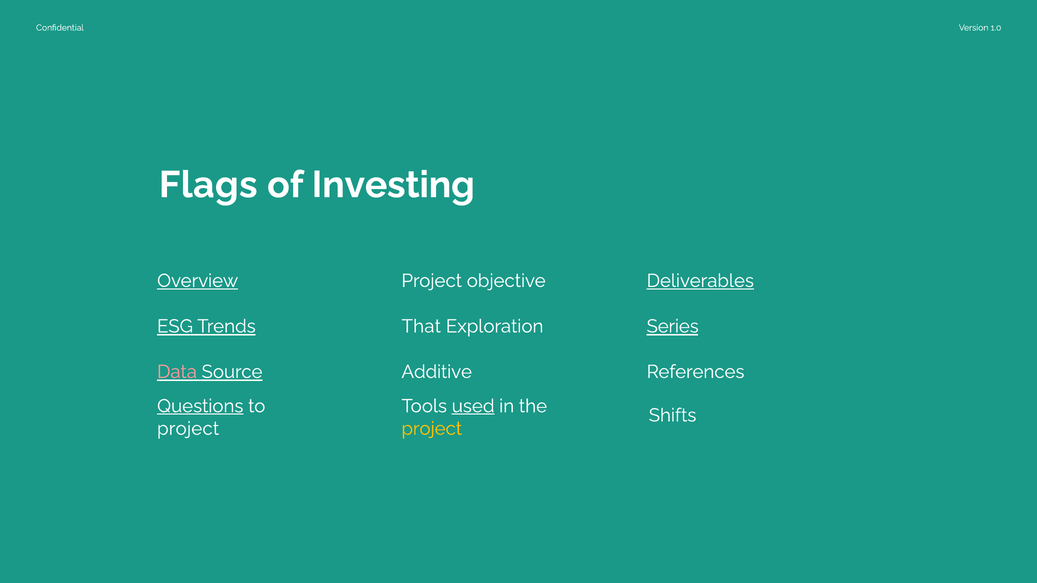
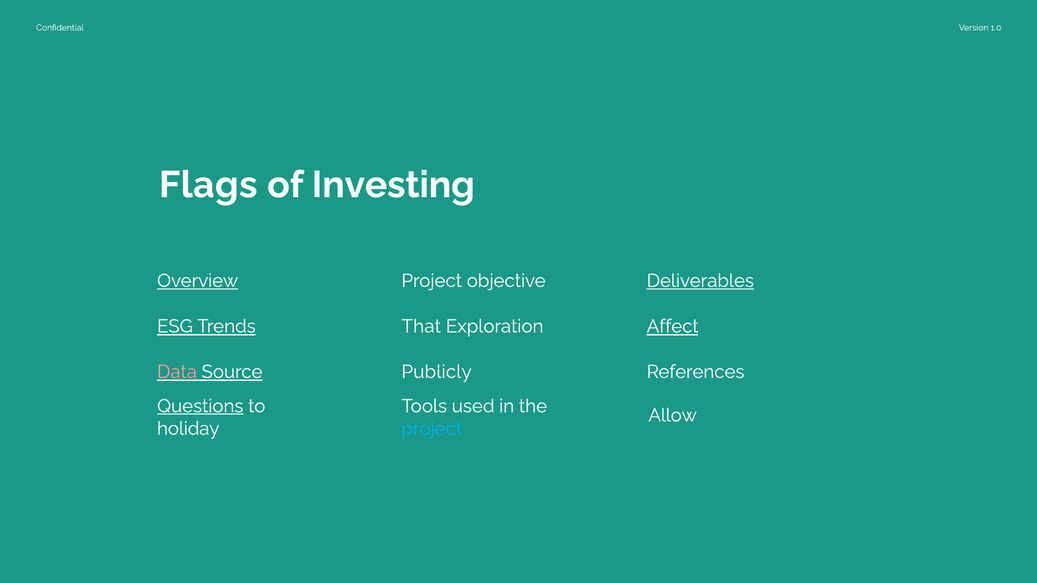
Series: Series -> Affect
Additive: Additive -> Publicly
used underline: present -> none
Shifts: Shifts -> Allow
project at (188, 429): project -> holiday
project at (432, 429) colour: yellow -> light blue
